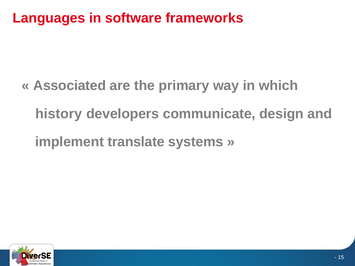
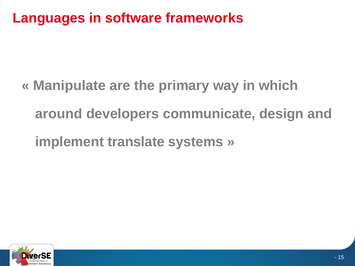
Associated: Associated -> Manipulate
history: history -> around
